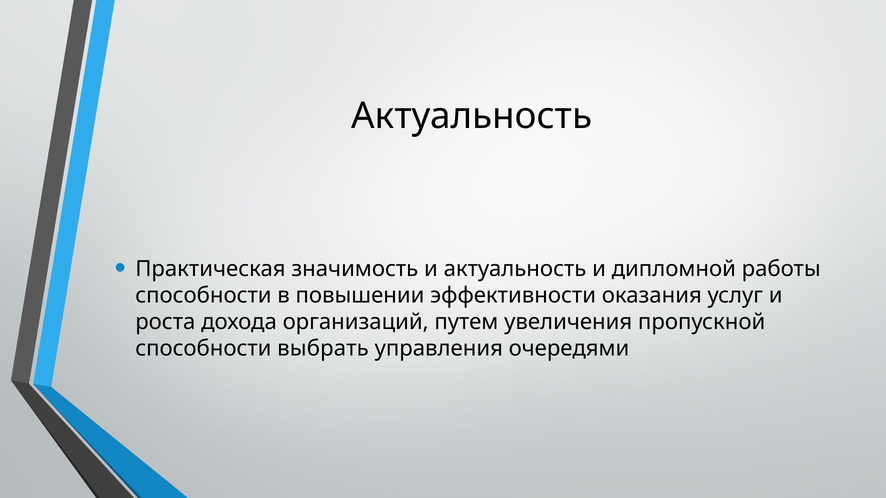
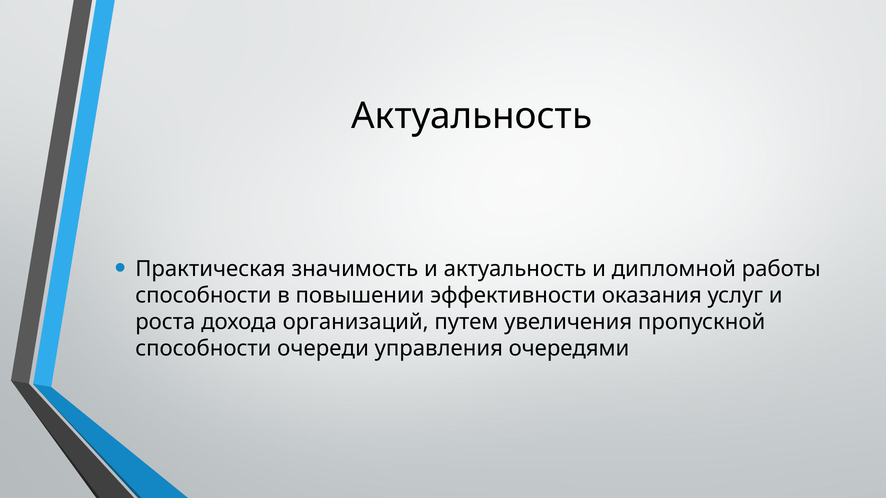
выбрать: выбрать -> очереди
